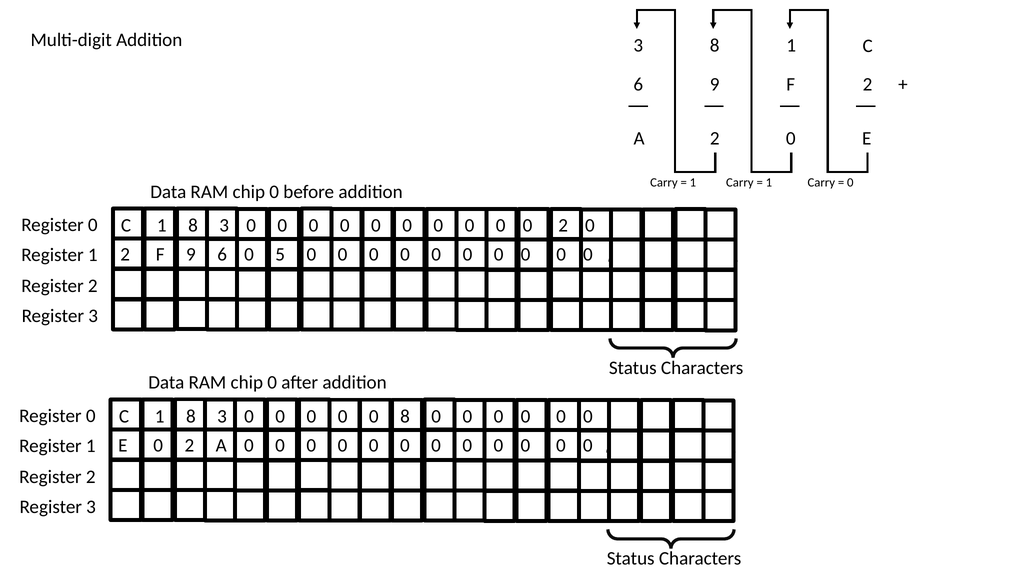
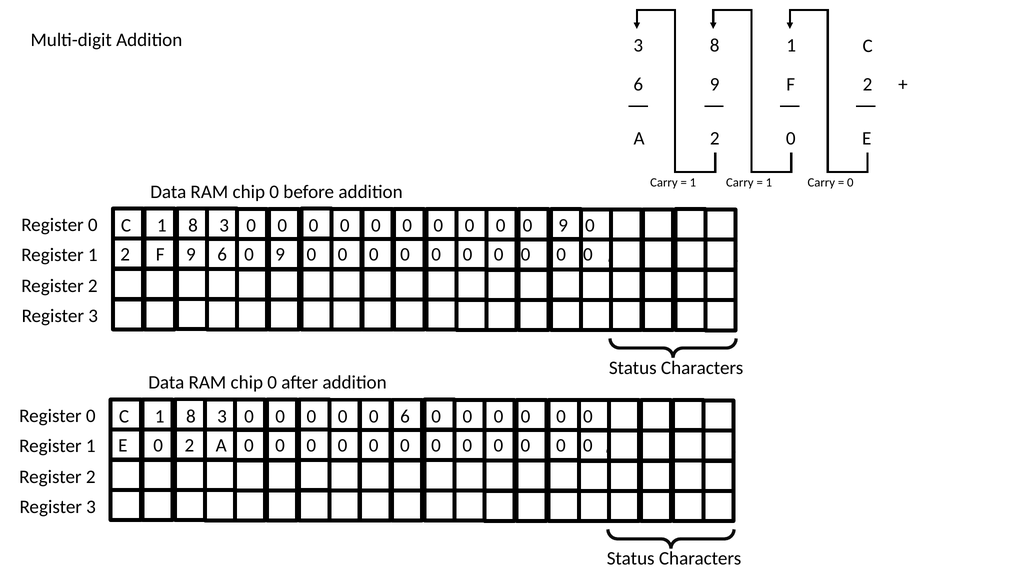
0 0 2: 2 -> 9
6 0 5: 5 -> 9
0 8: 8 -> 6
